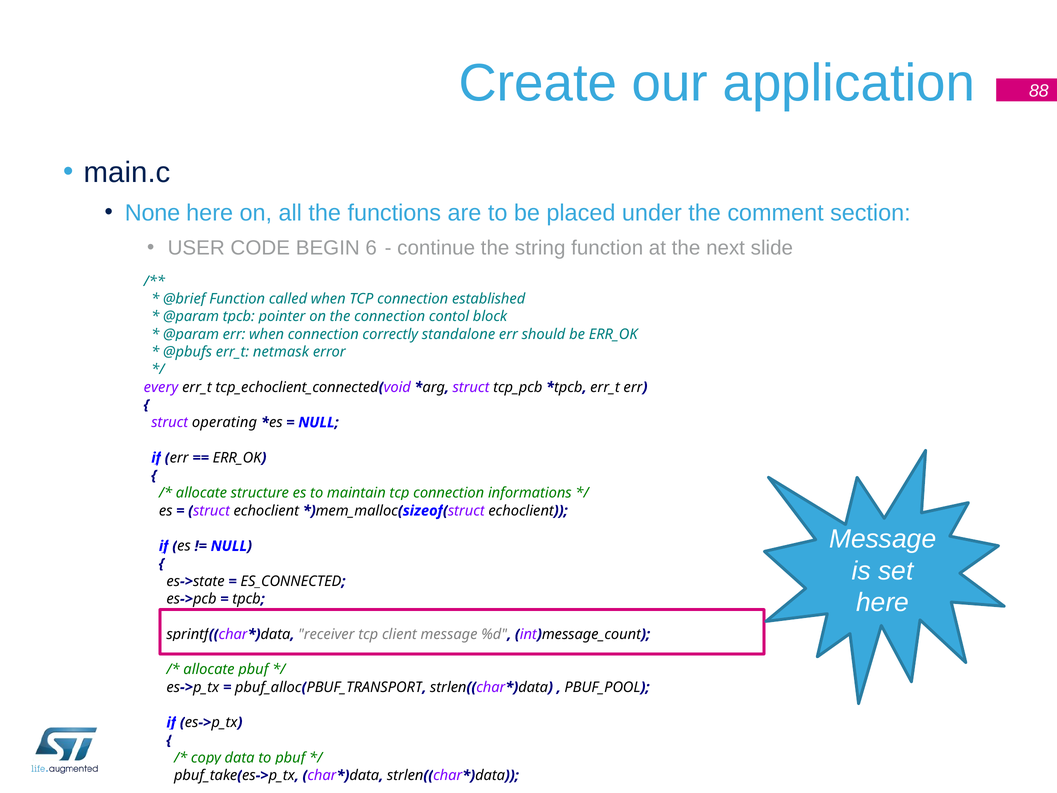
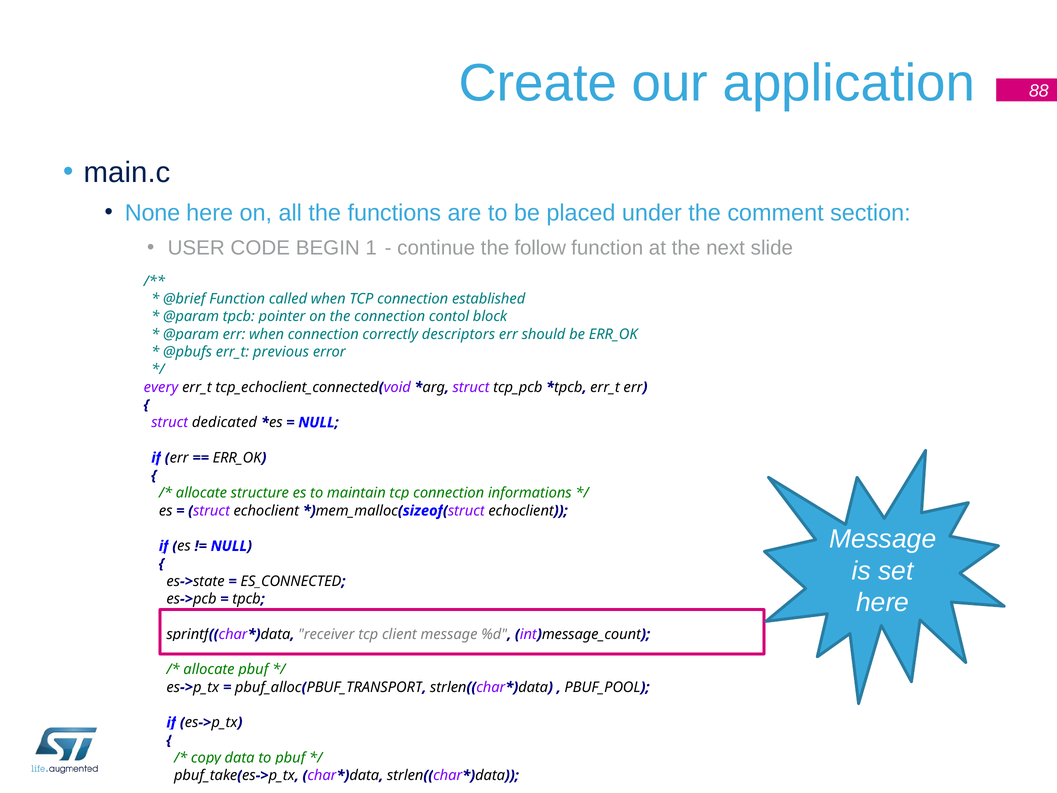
6: 6 -> 1
string: string -> follow
standalone: standalone -> descriptors
netmask: netmask -> previous
operating: operating -> dedicated
